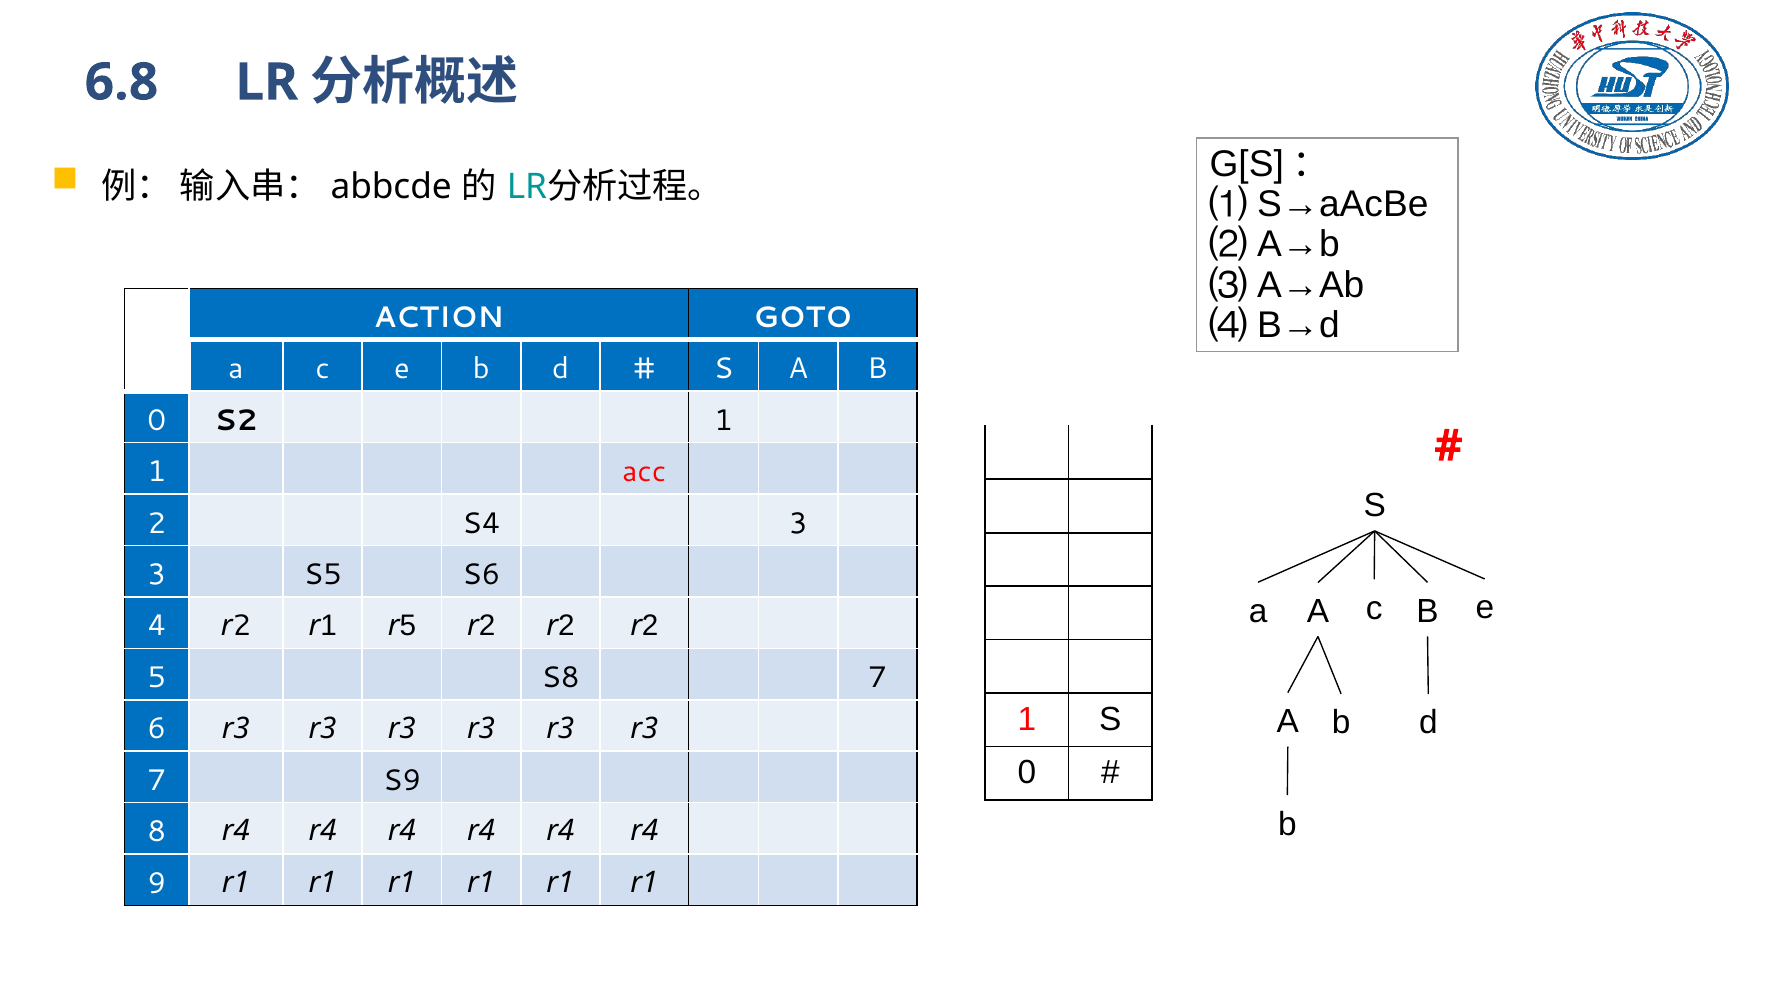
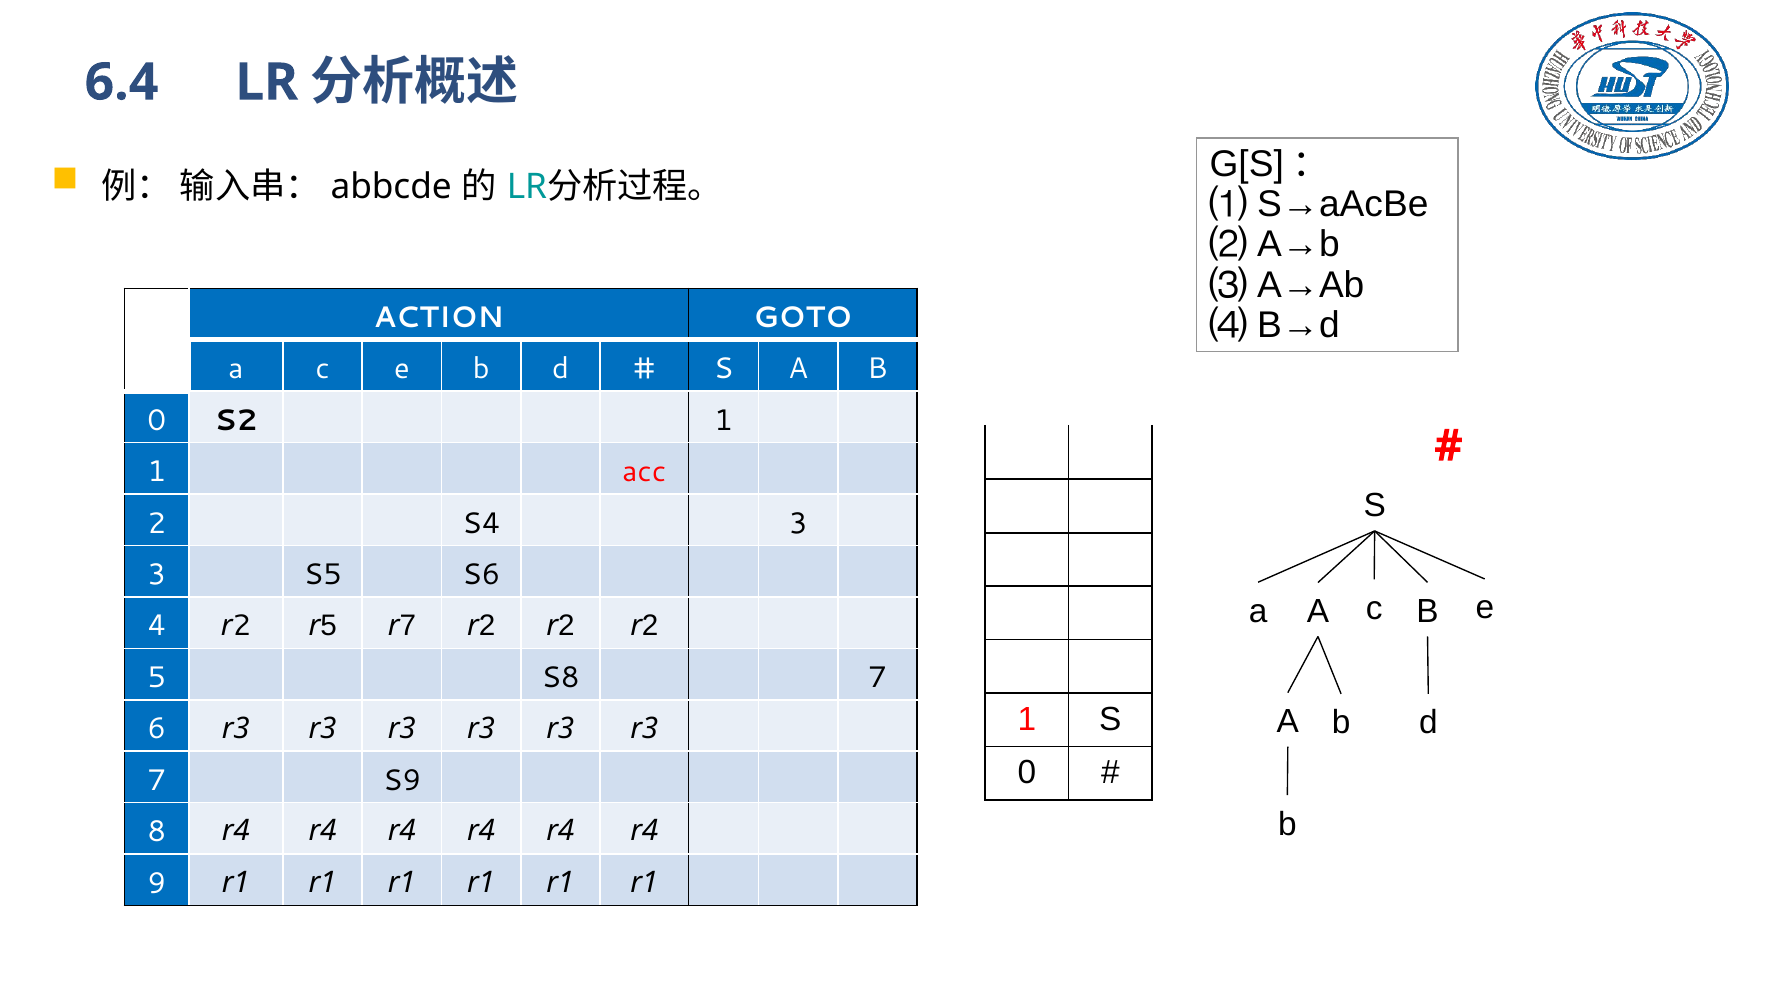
6.8: 6.8 -> 6.4
1 at (329, 625): 1 -> 5
5 at (408, 625): 5 -> 7
